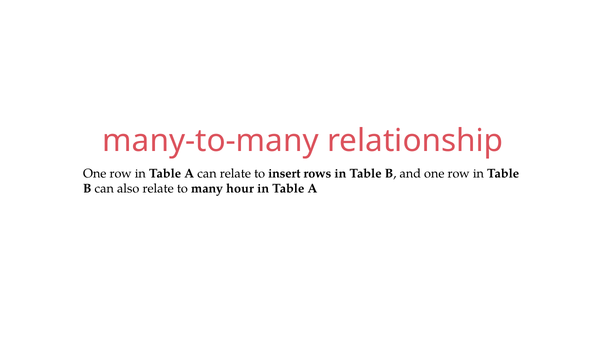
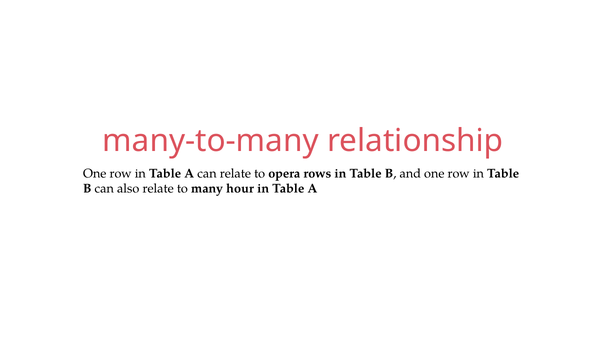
insert: insert -> opera
